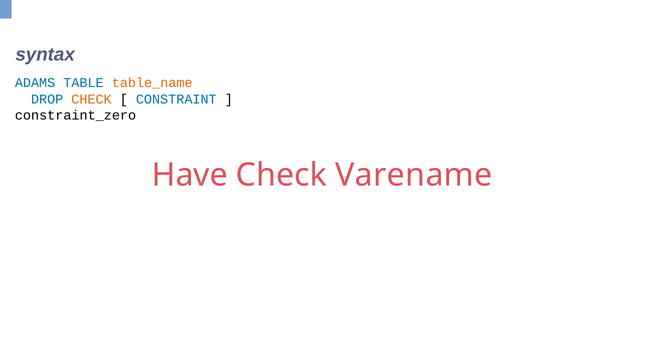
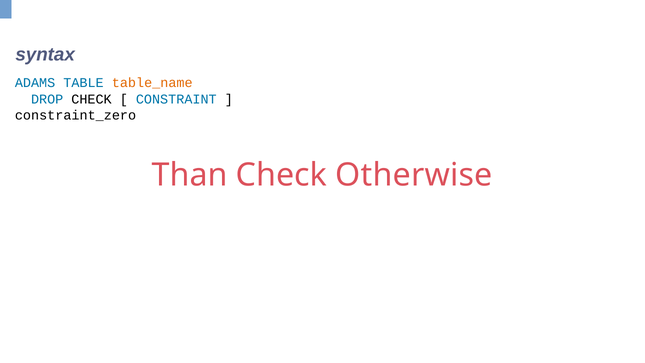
CHECK at (91, 99) colour: orange -> black
Have: Have -> Than
Varename: Varename -> Otherwise
